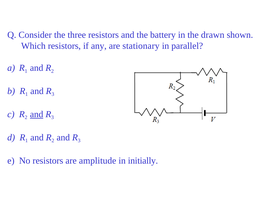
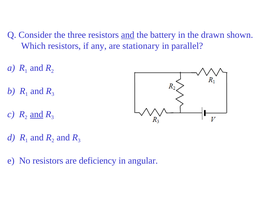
and at (128, 35) underline: none -> present
amplitude: amplitude -> deficiency
initially: initially -> angular
